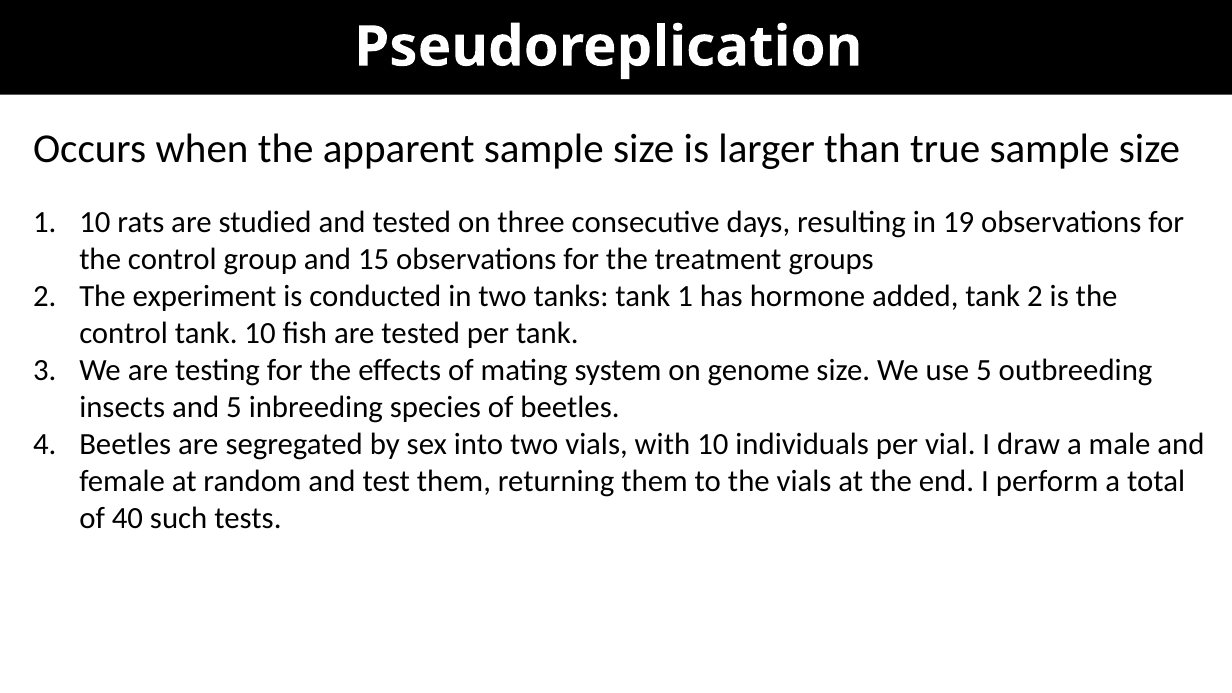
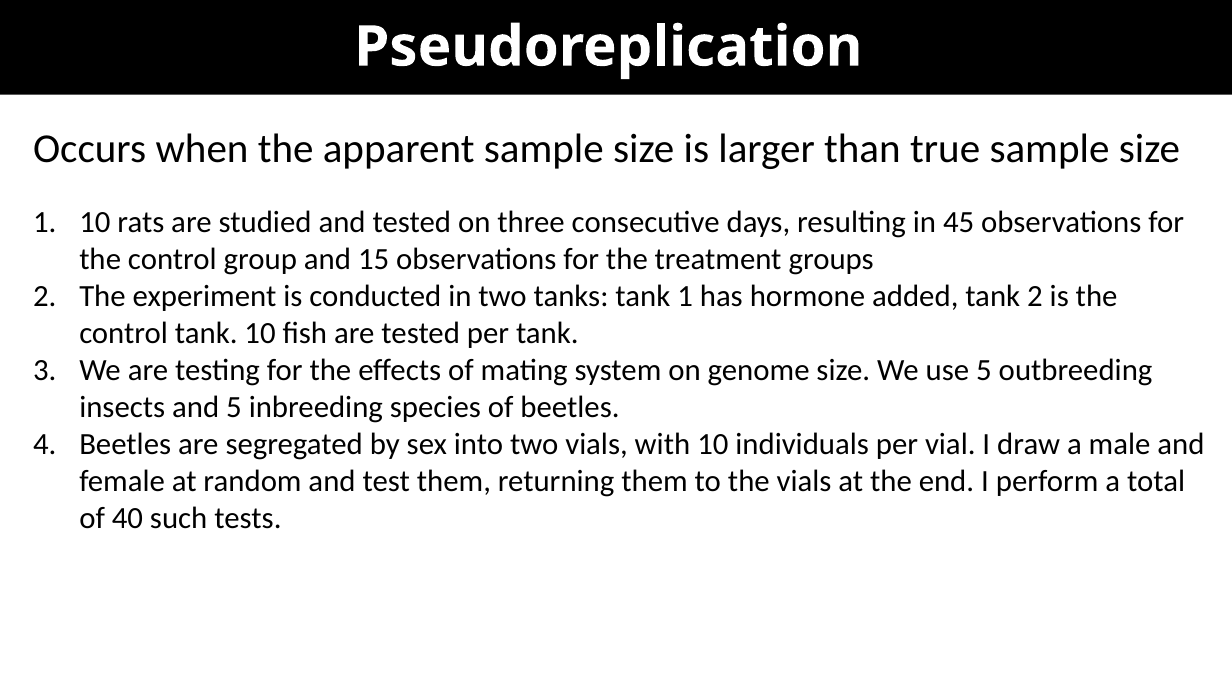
19: 19 -> 45
